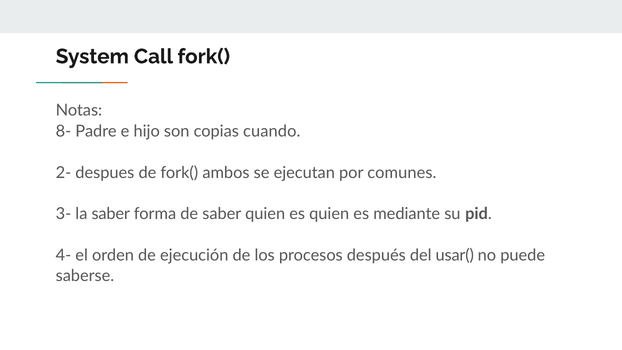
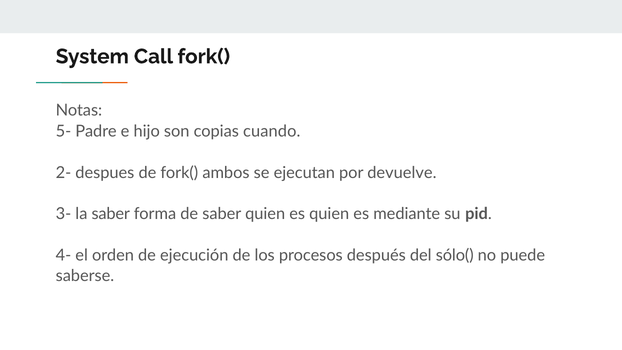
8-: 8- -> 5-
comunes: comunes -> devuelve
usar(: usar( -> sólo(
